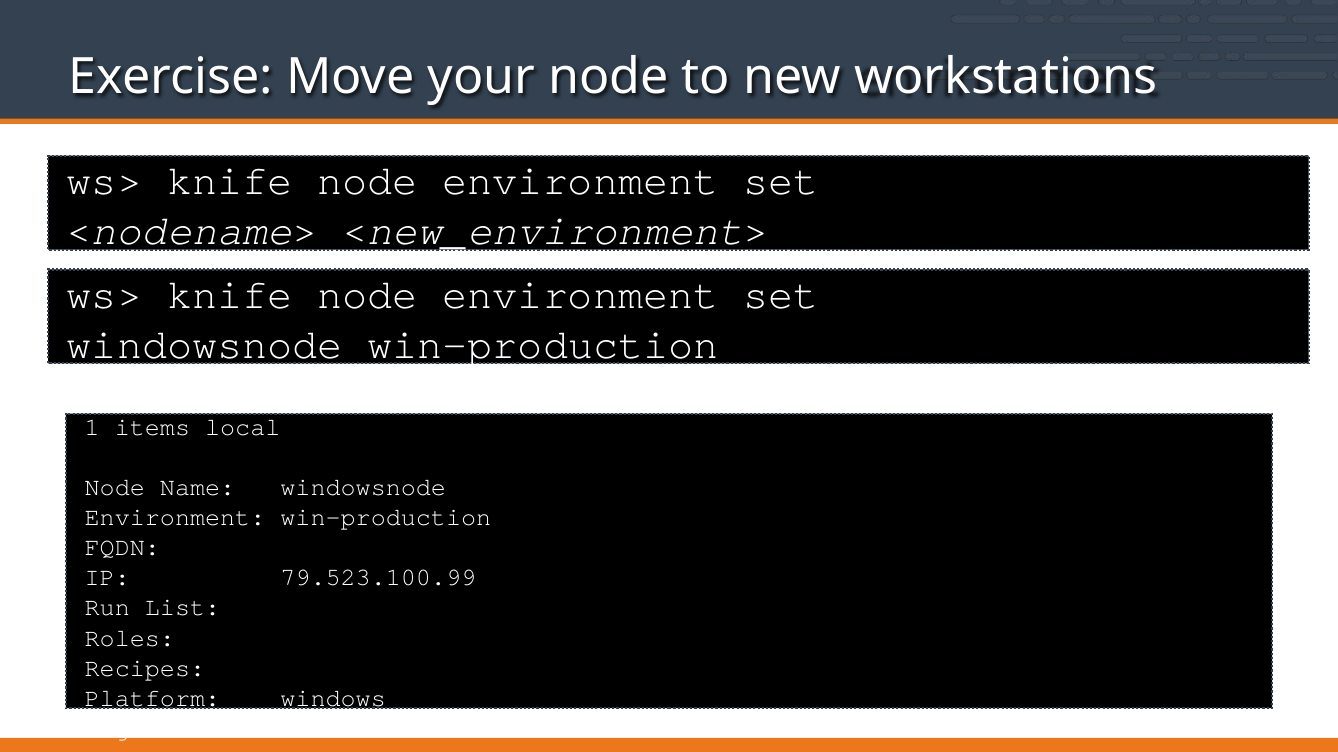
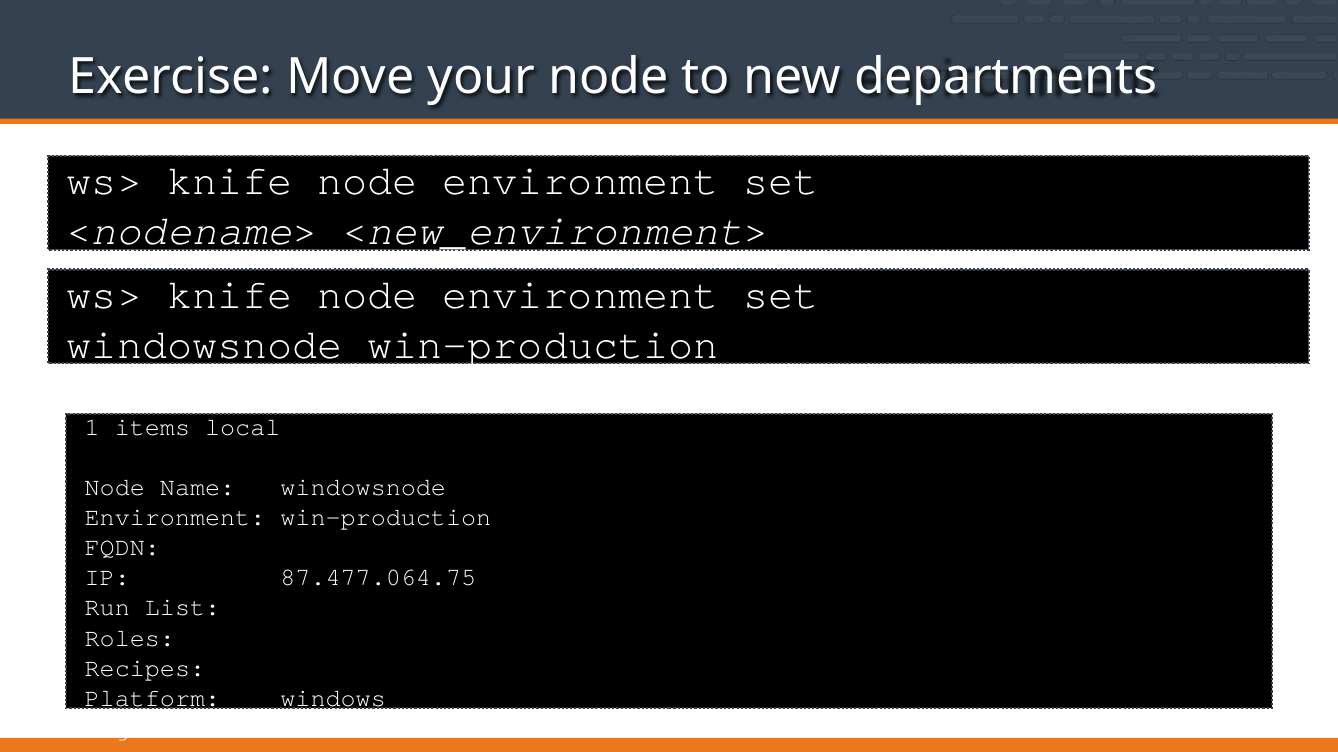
workstations: workstations -> departments
79.523.100.99: 79.523.100.99 -> 87.477.064.75
